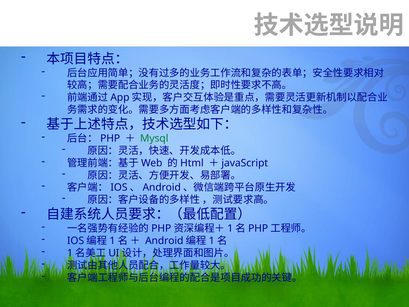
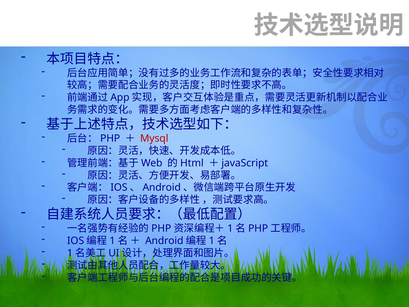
Mysql colour: green -> red
